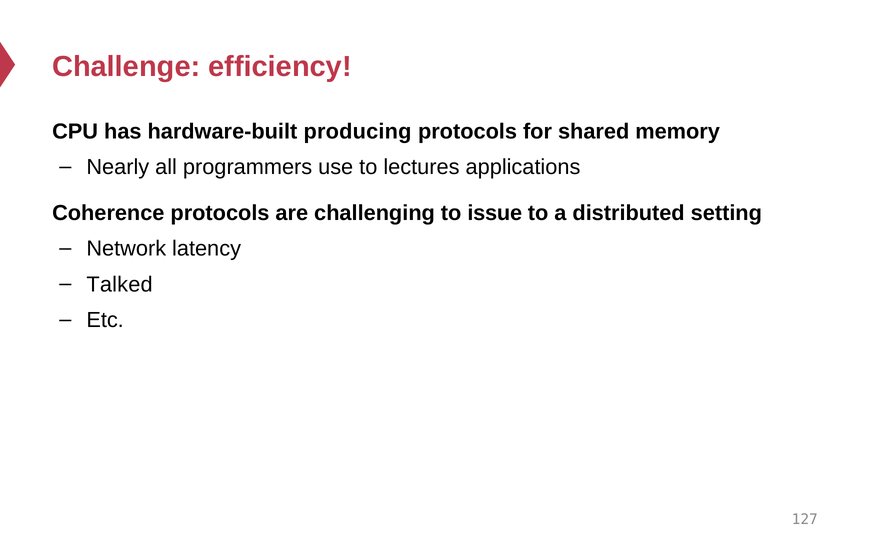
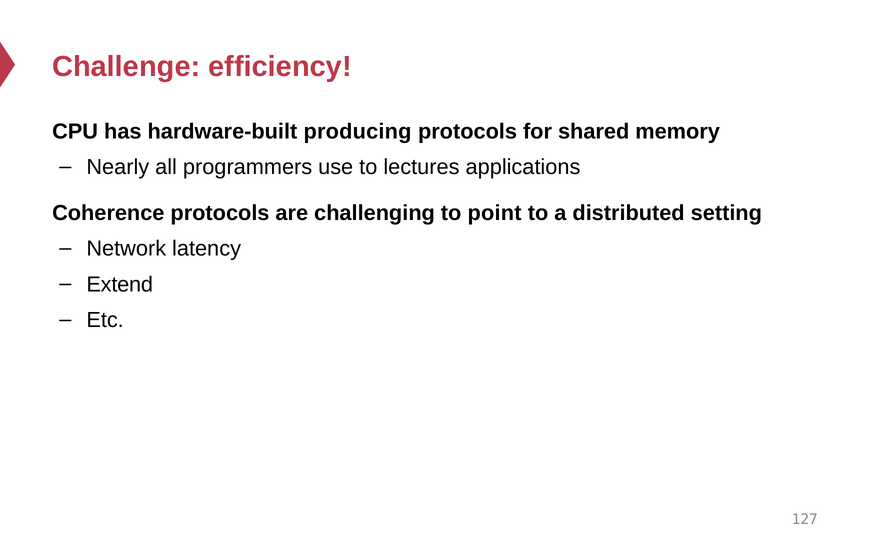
issue: issue -> point
Talked: Talked -> Extend
